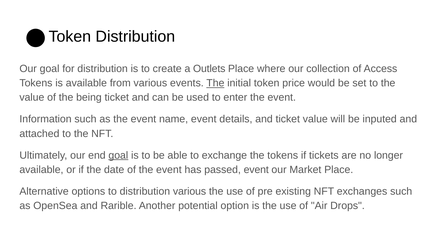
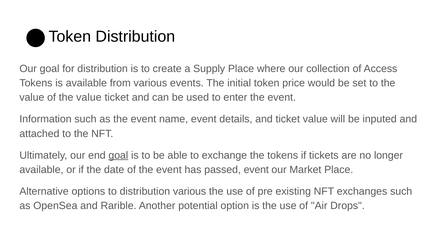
Outlets: Outlets -> Supply
The at (215, 83) underline: present -> none
of the being: being -> value
